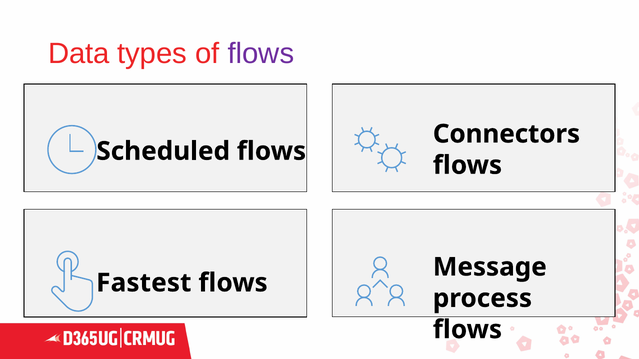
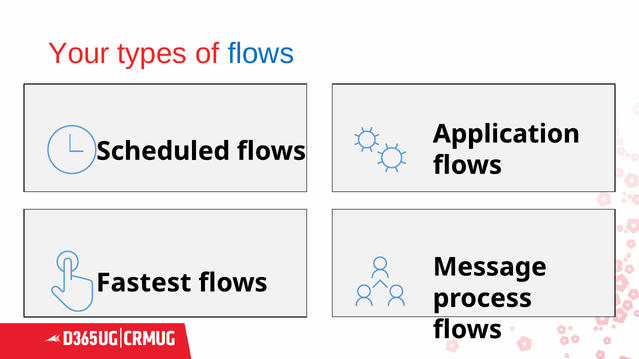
Data: Data -> Your
flows at (261, 54) colour: purple -> blue
Connectors: Connectors -> Application
